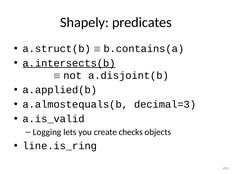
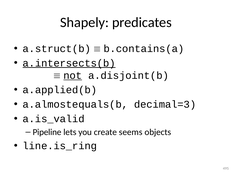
not underline: none -> present
Logging: Logging -> Pipeline
checks: checks -> seems
